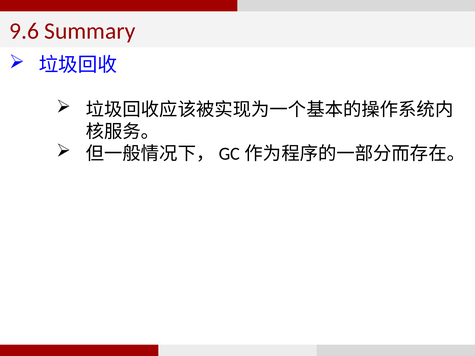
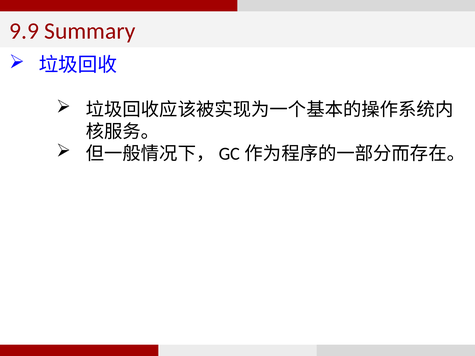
9.6: 9.6 -> 9.9
